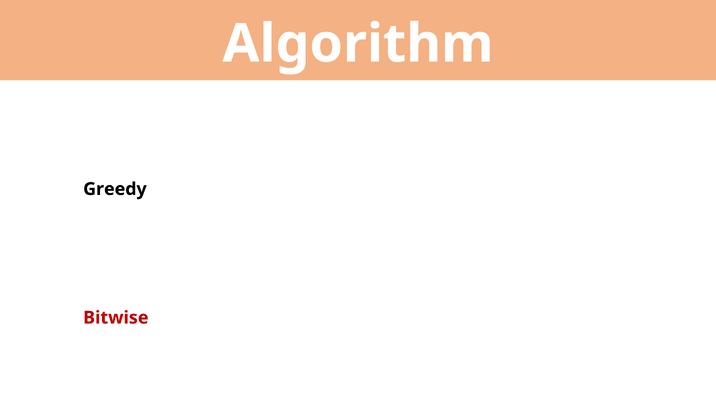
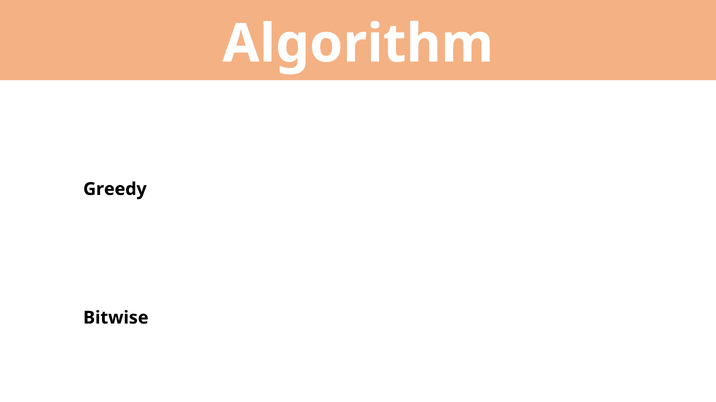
Bitwise colour: red -> black
